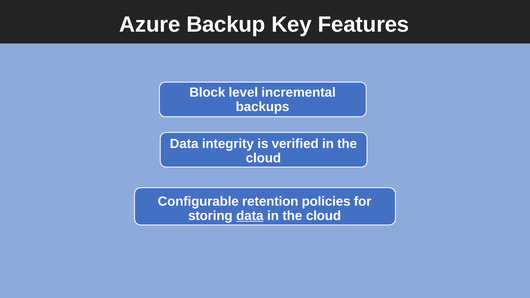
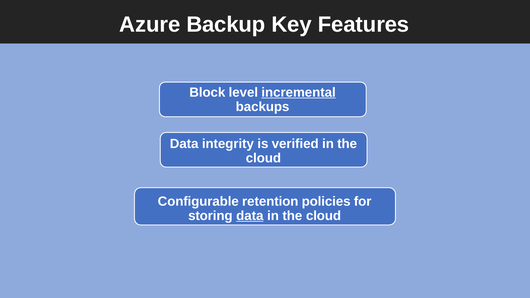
incremental underline: none -> present
